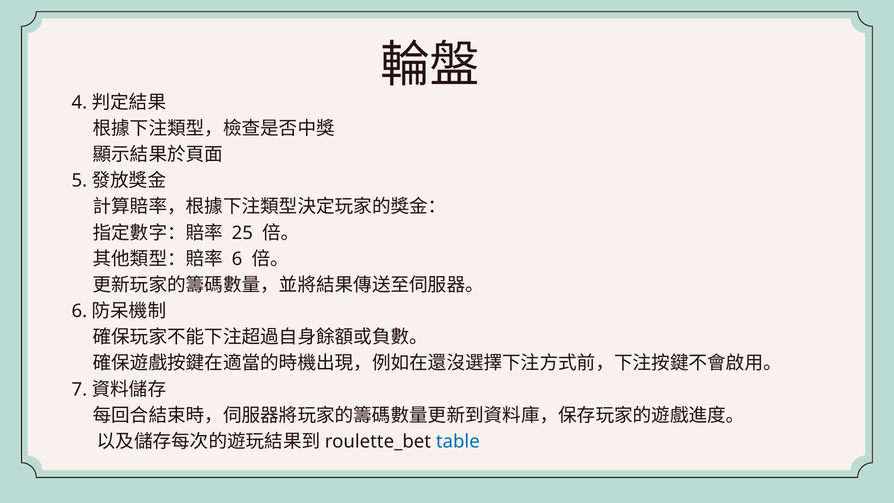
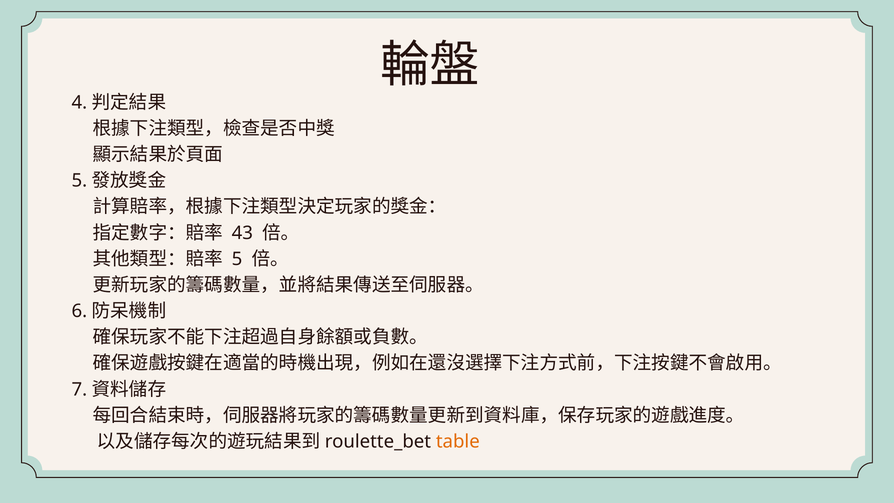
25: 25 -> 43
6 at (237, 259): 6 -> 5
table colour: blue -> orange
